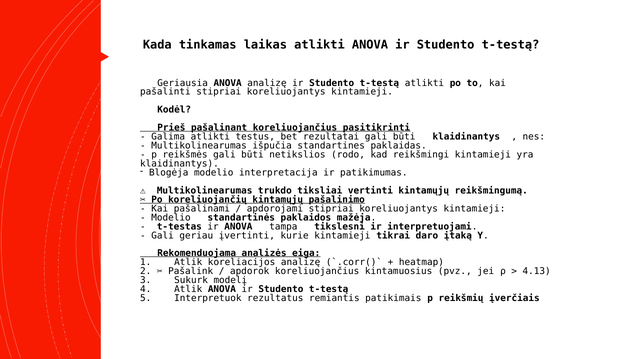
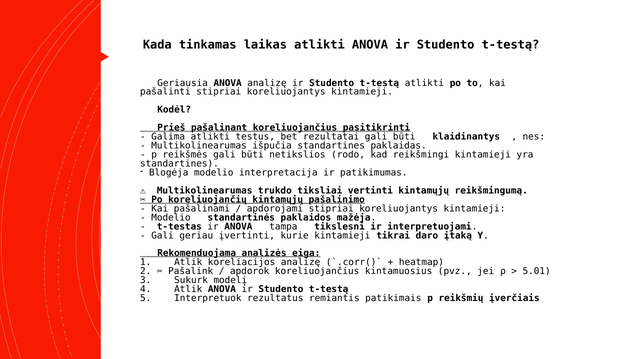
klaidinantys at (179, 164): klaidinantys -> standartines
4.13: 4.13 -> 5.01
